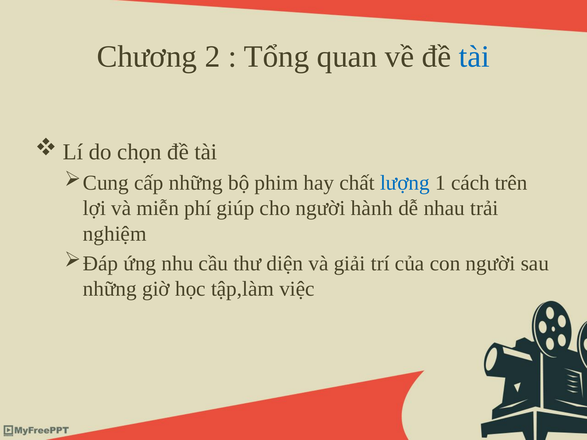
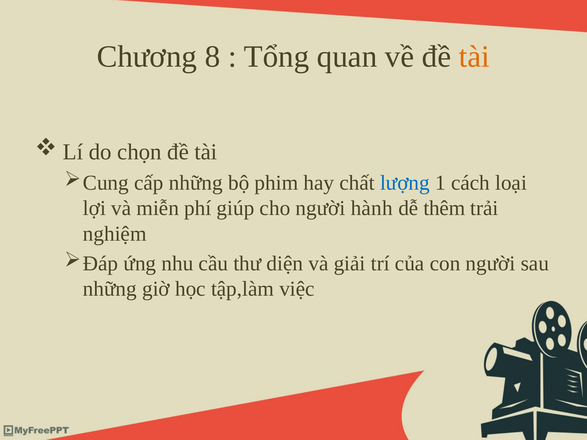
2: 2 -> 8
tài at (474, 56) colour: blue -> orange
trên: trên -> loại
nhau: nhau -> thêm
